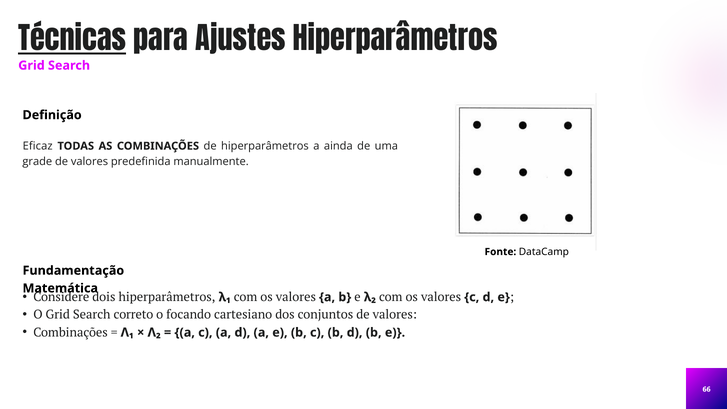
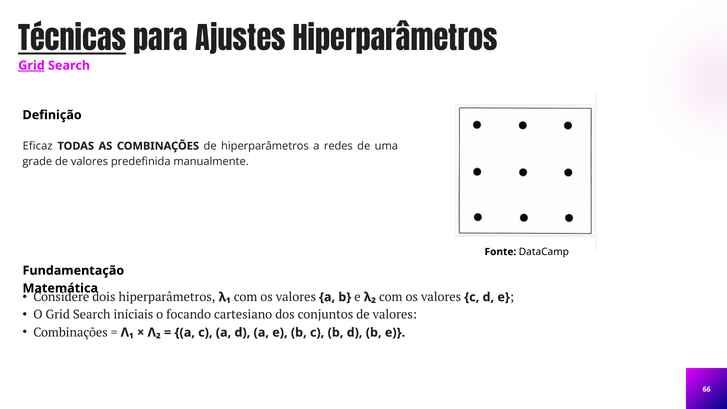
Grid at (31, 65) underline: none -> present
ainda: ainda -> redes
correto: correto -> iniciais
